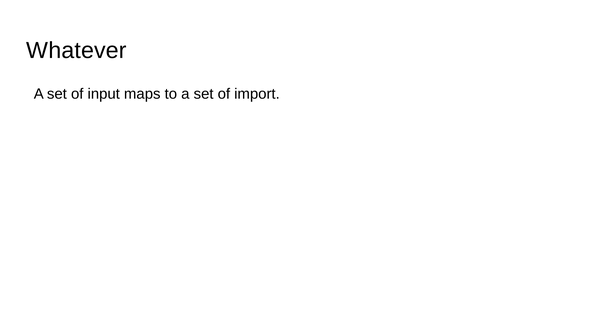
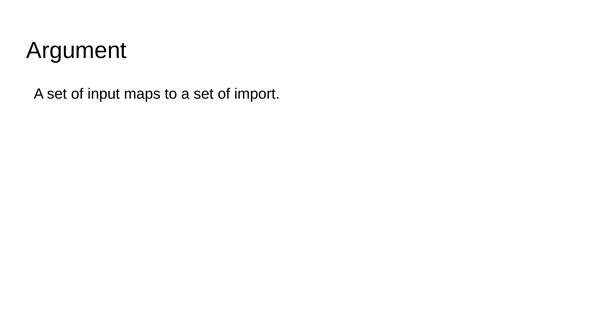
Whatever: Whatever -> Argument
